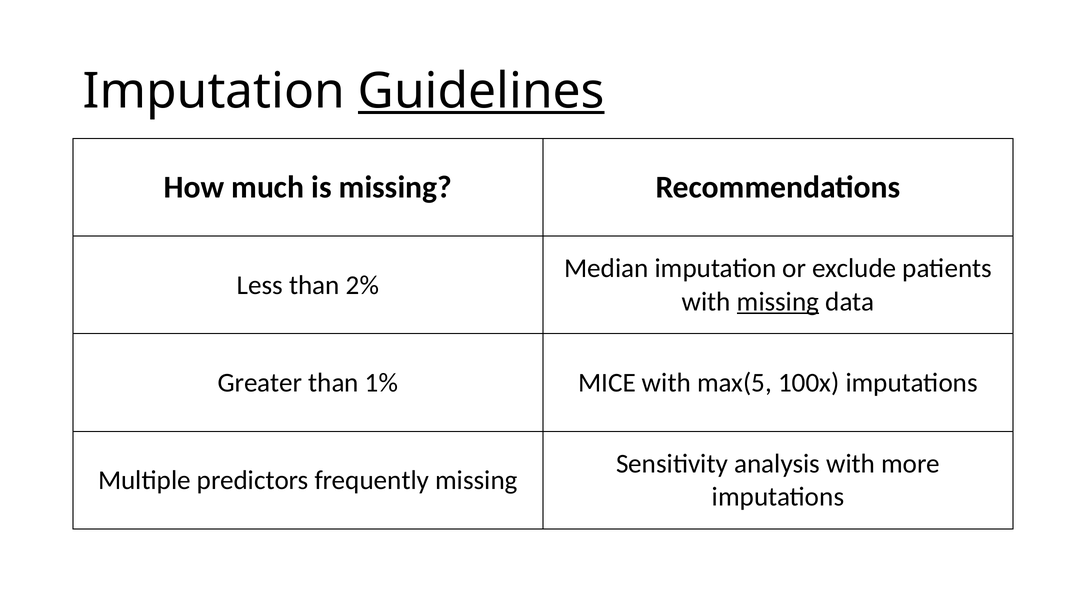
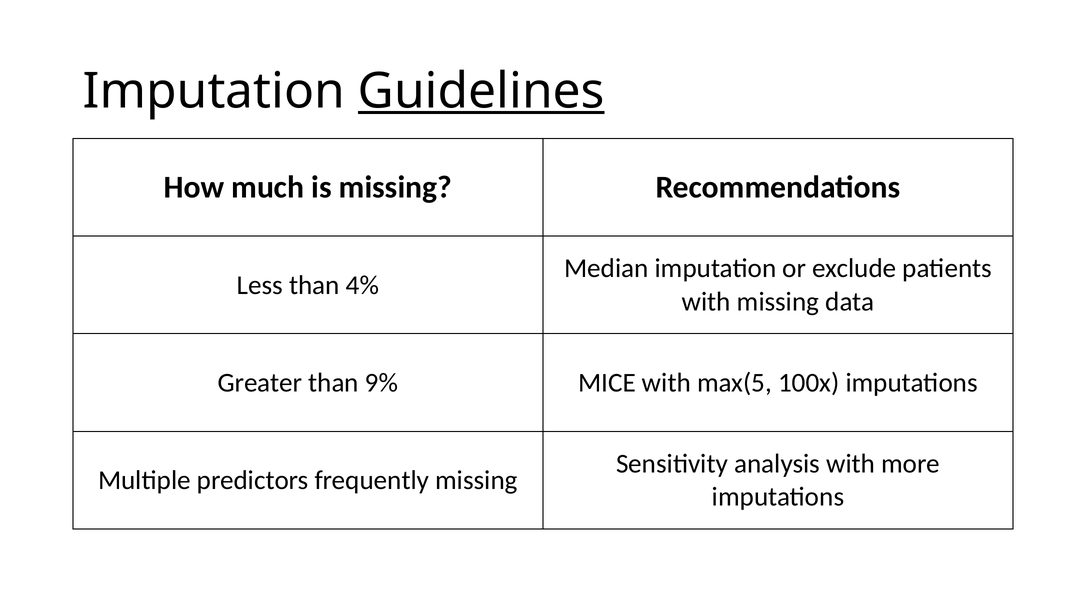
2%: 2% -> 4%
missing at (778, 302) underline: present -> none
1%: 1% -> 9%
